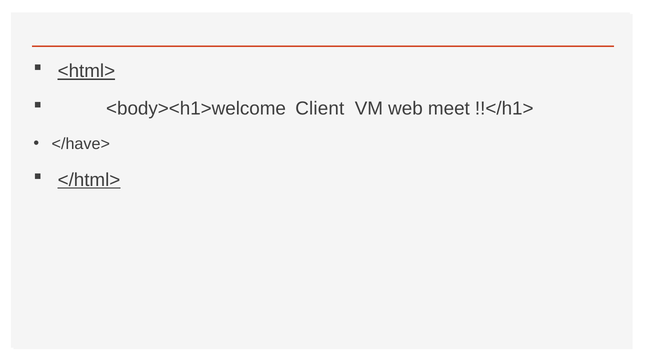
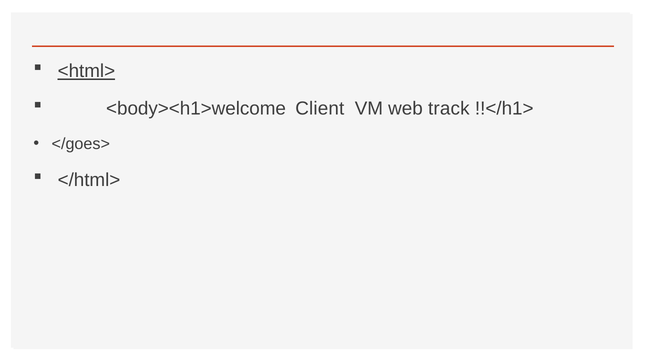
meet: meet -> track
</have>: </have> -> </goes>
</html> underline: present -> none
